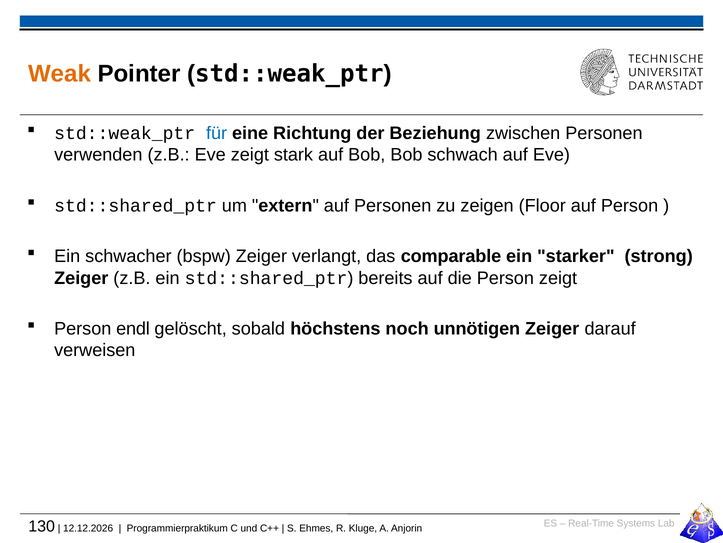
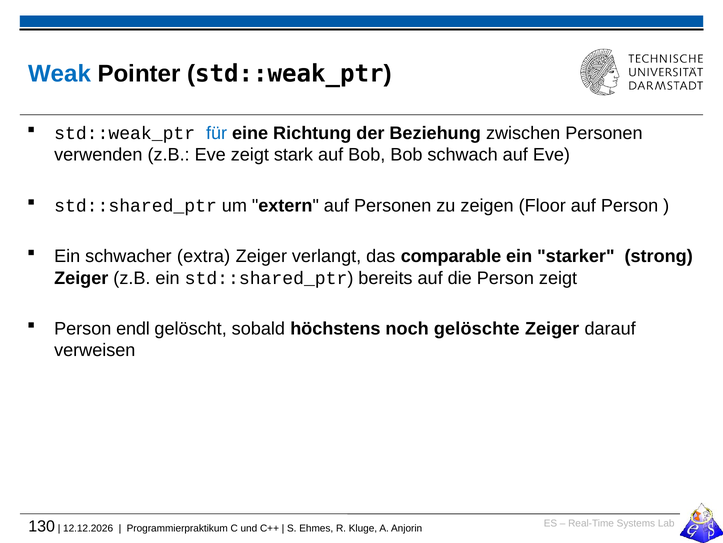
Weak colour: orange -> blue
bspw: bspw -> extra
unnötigen: unnötigen -> gelöschte
